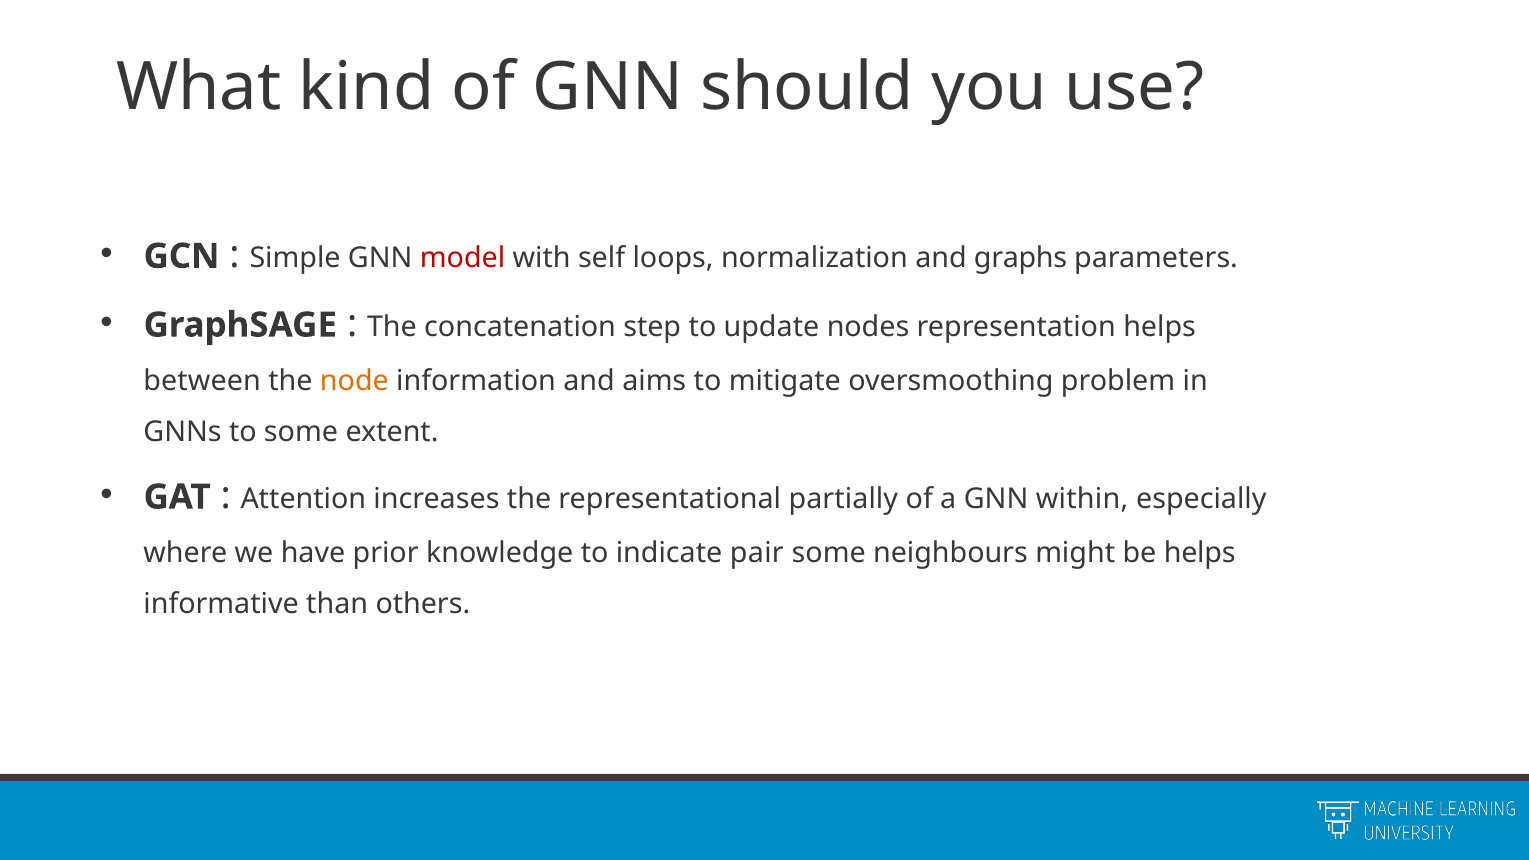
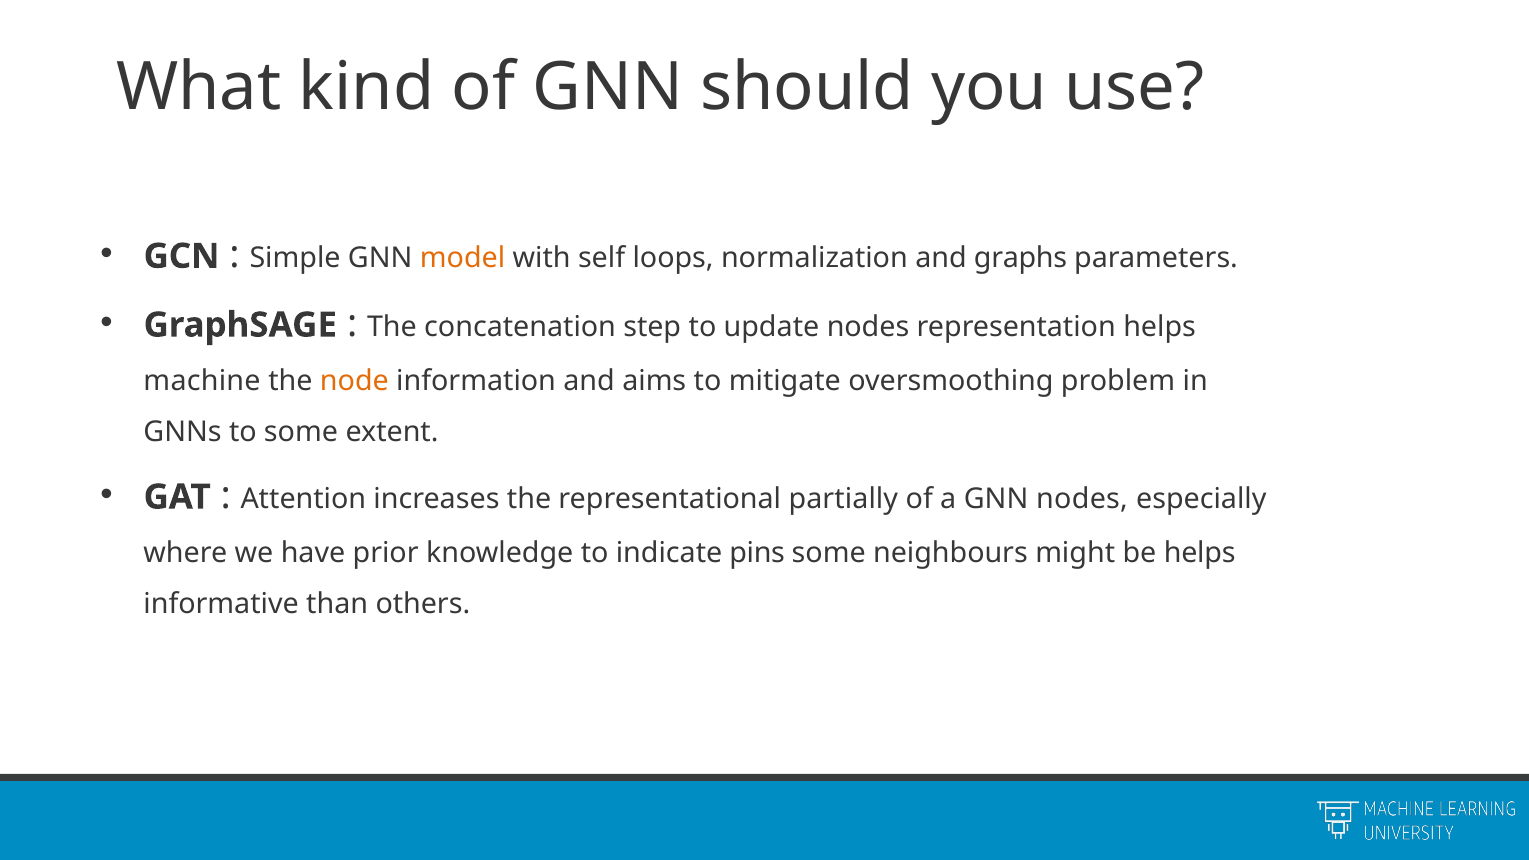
model colour: red -> orange
between: between -> machine
GNN within: within -> nodes
pair: pair -> pins
